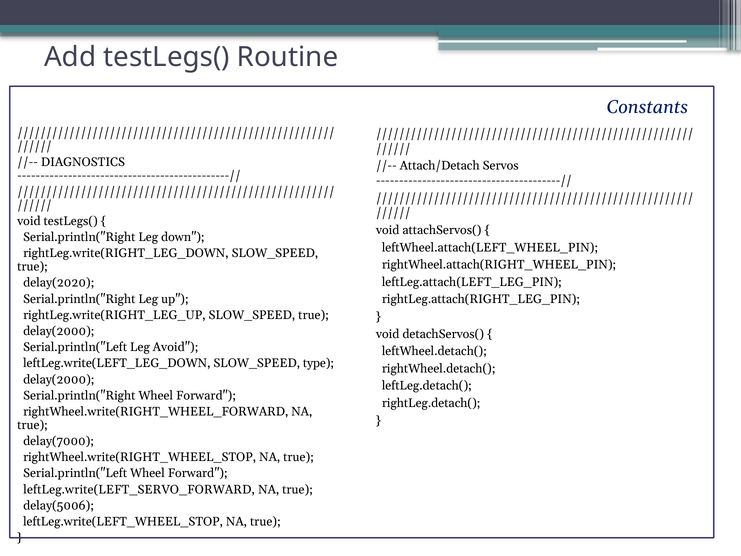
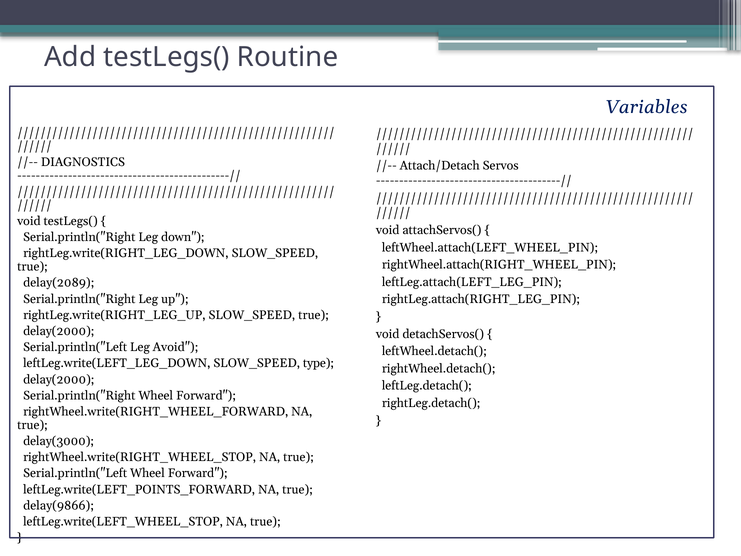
Constants: Constants -> Variables
delay(2020: delay(2020 -> delay(2089
delay(7000: delay(7000 -> delay(3000
leftLeg.write(LEFT_SERVO_FORWARD: leftLeg.write(LEFT_SERVO_FORWARD -> leftLeg.write(LEFT_POINTS_FORWARD
delay(5006: delay(5006 -> delay(9866
